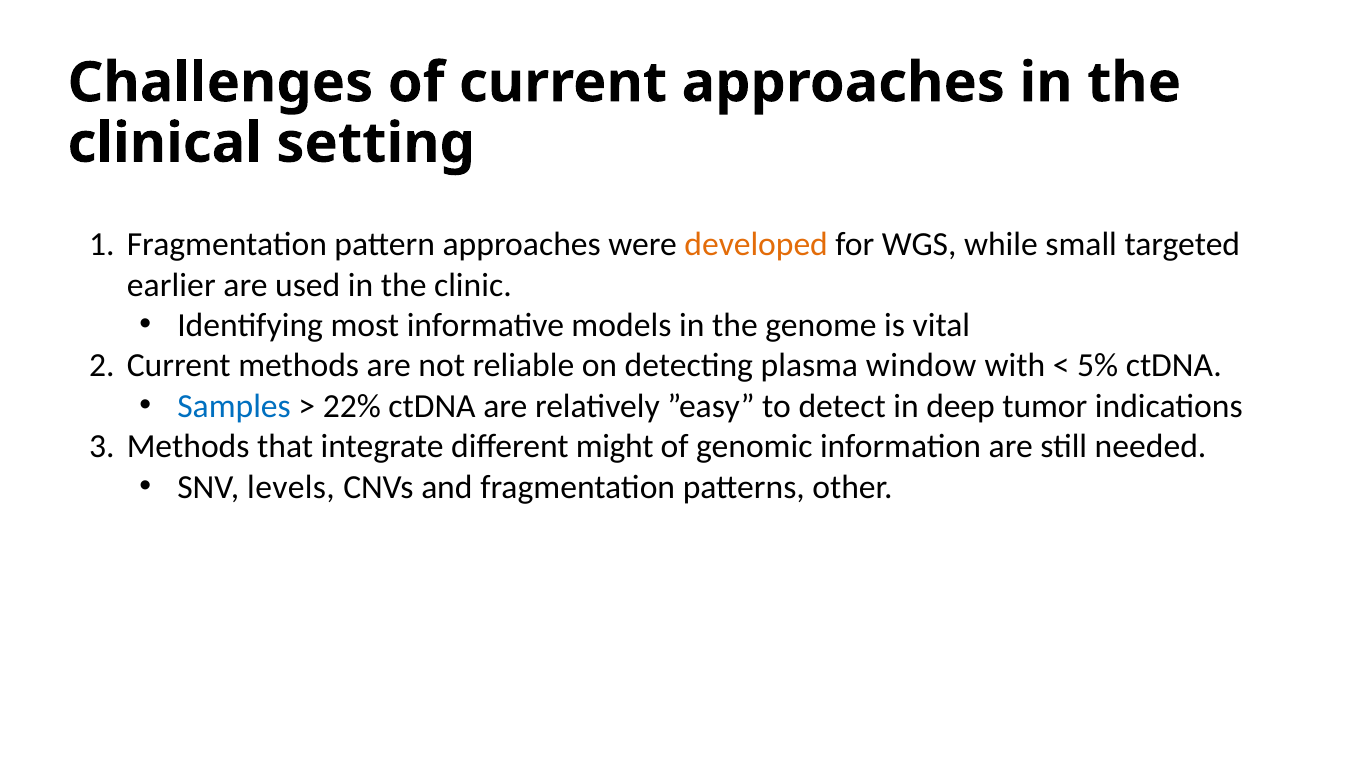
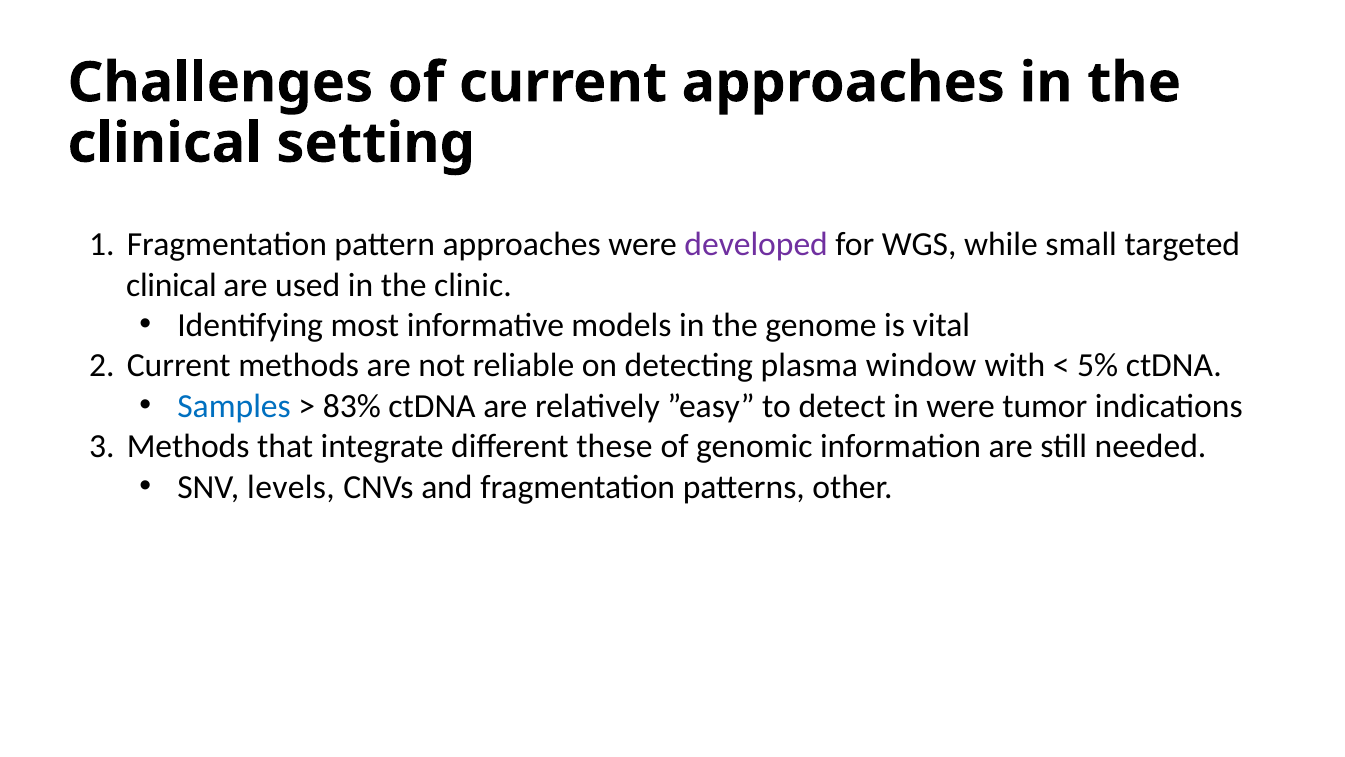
developed colour: orange -> purple
earlier at (171, 285): earlier -> clinical
22%: 22% -> 83%
in deep: deep -> were
might: might -> these
